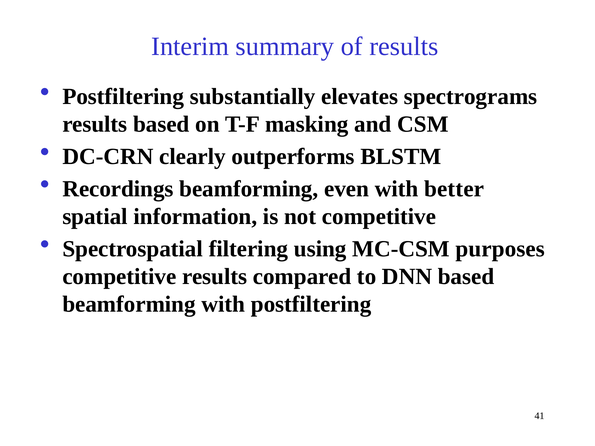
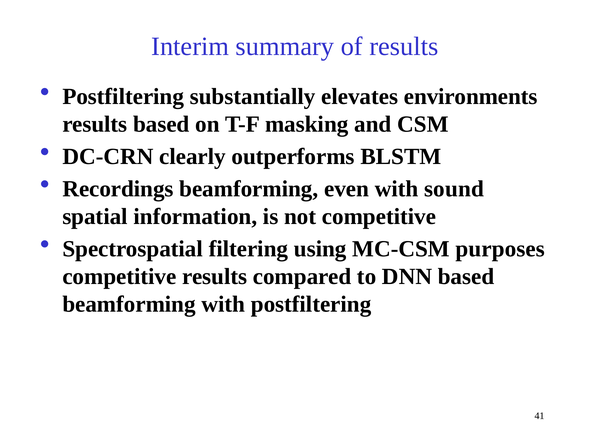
spectrograms: spectrograms -> environments
better: better -> sound
